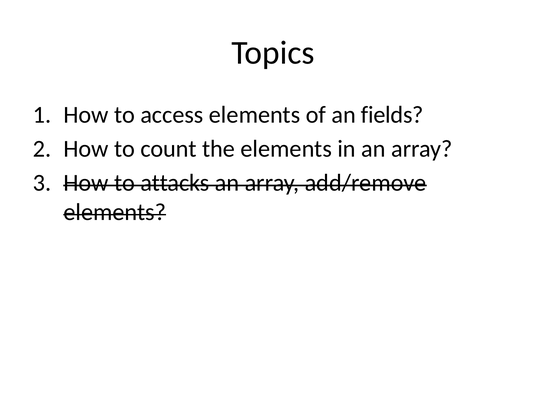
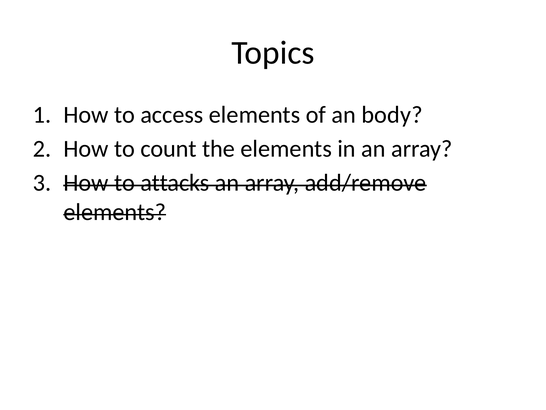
fields: fields -> body
